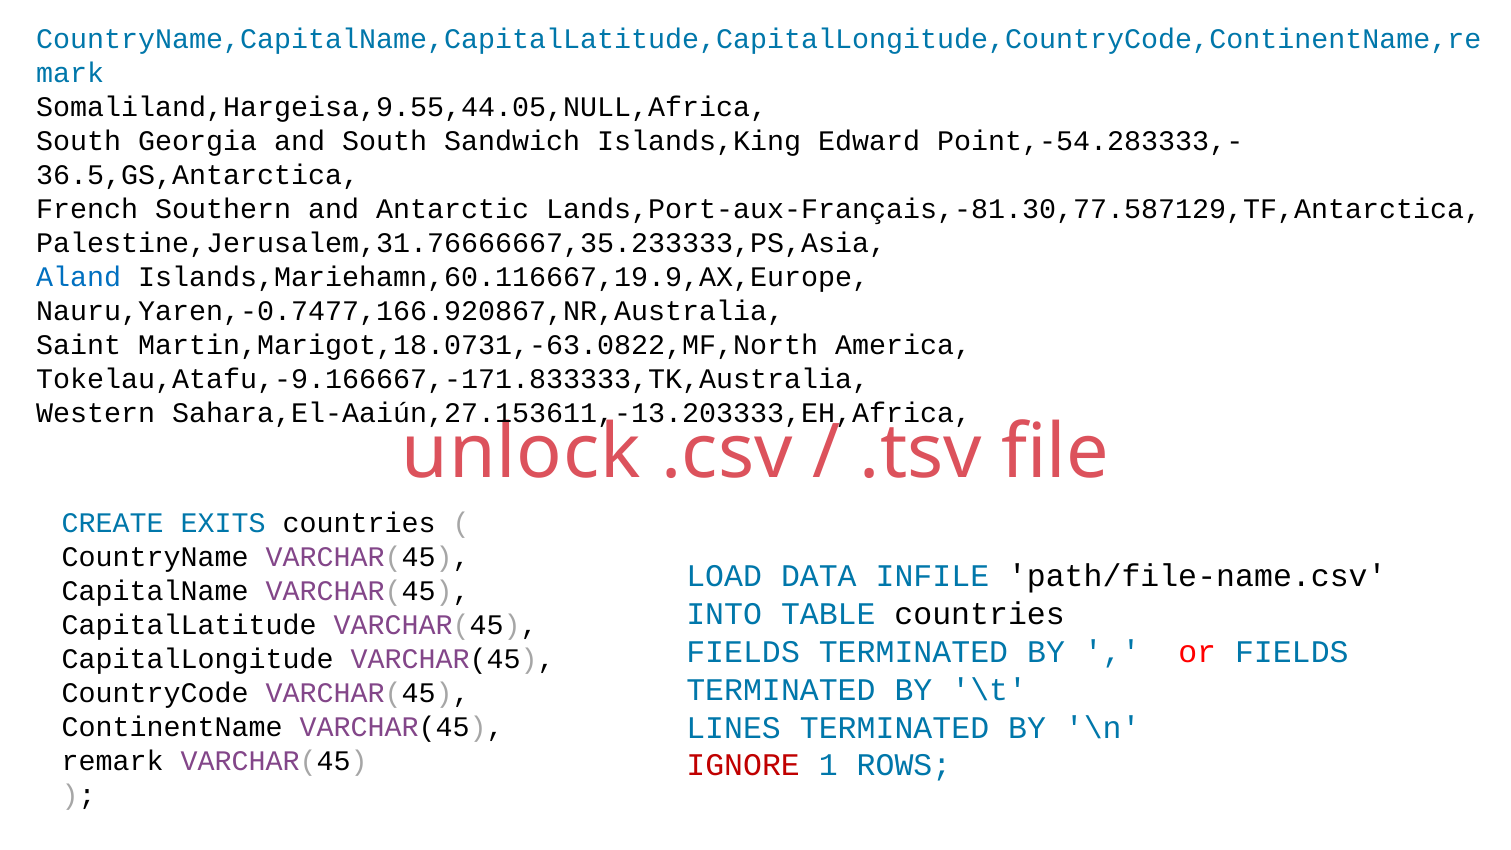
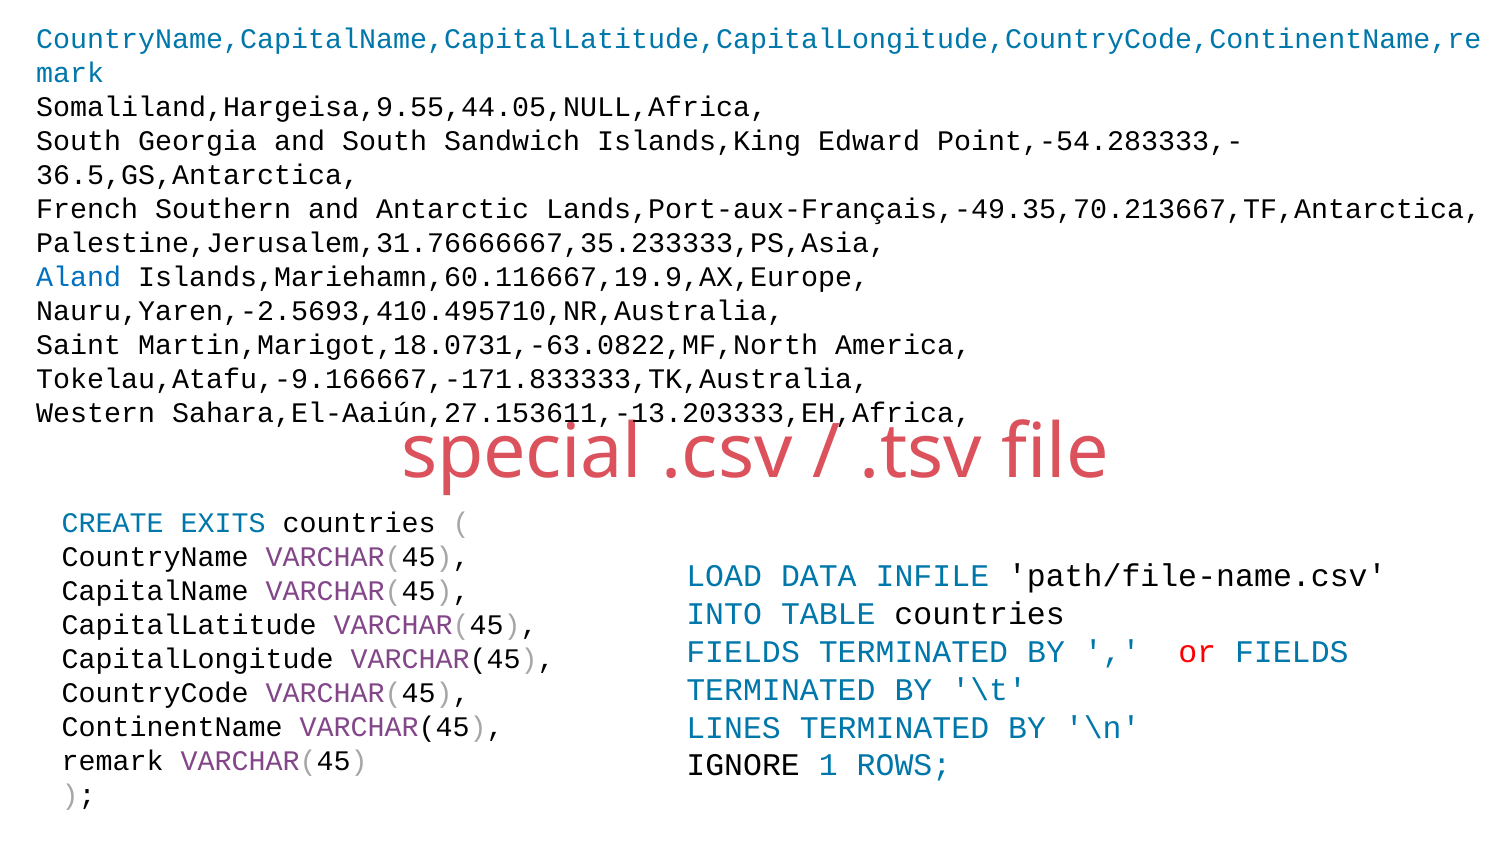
Lands,Port-aux-Français,-81.30,77.587129,TF,Antarctica: Lands,Port-aux-Français,-81.30,77.587129,TF,Antarctica -> Lands,Port-aux-Français,-49.35,70.213667,TF,Antarctica
Nauru,Yaren,-0.7477,166.920867,NR,Australia: Nauru,Yaren,-0.7477,166.920867,NR,Australia -> Nauru,Yaren,-2.5693,410.495710,NR,Australia
unlock: unlock -> special
IGNORE colour: red -> black
